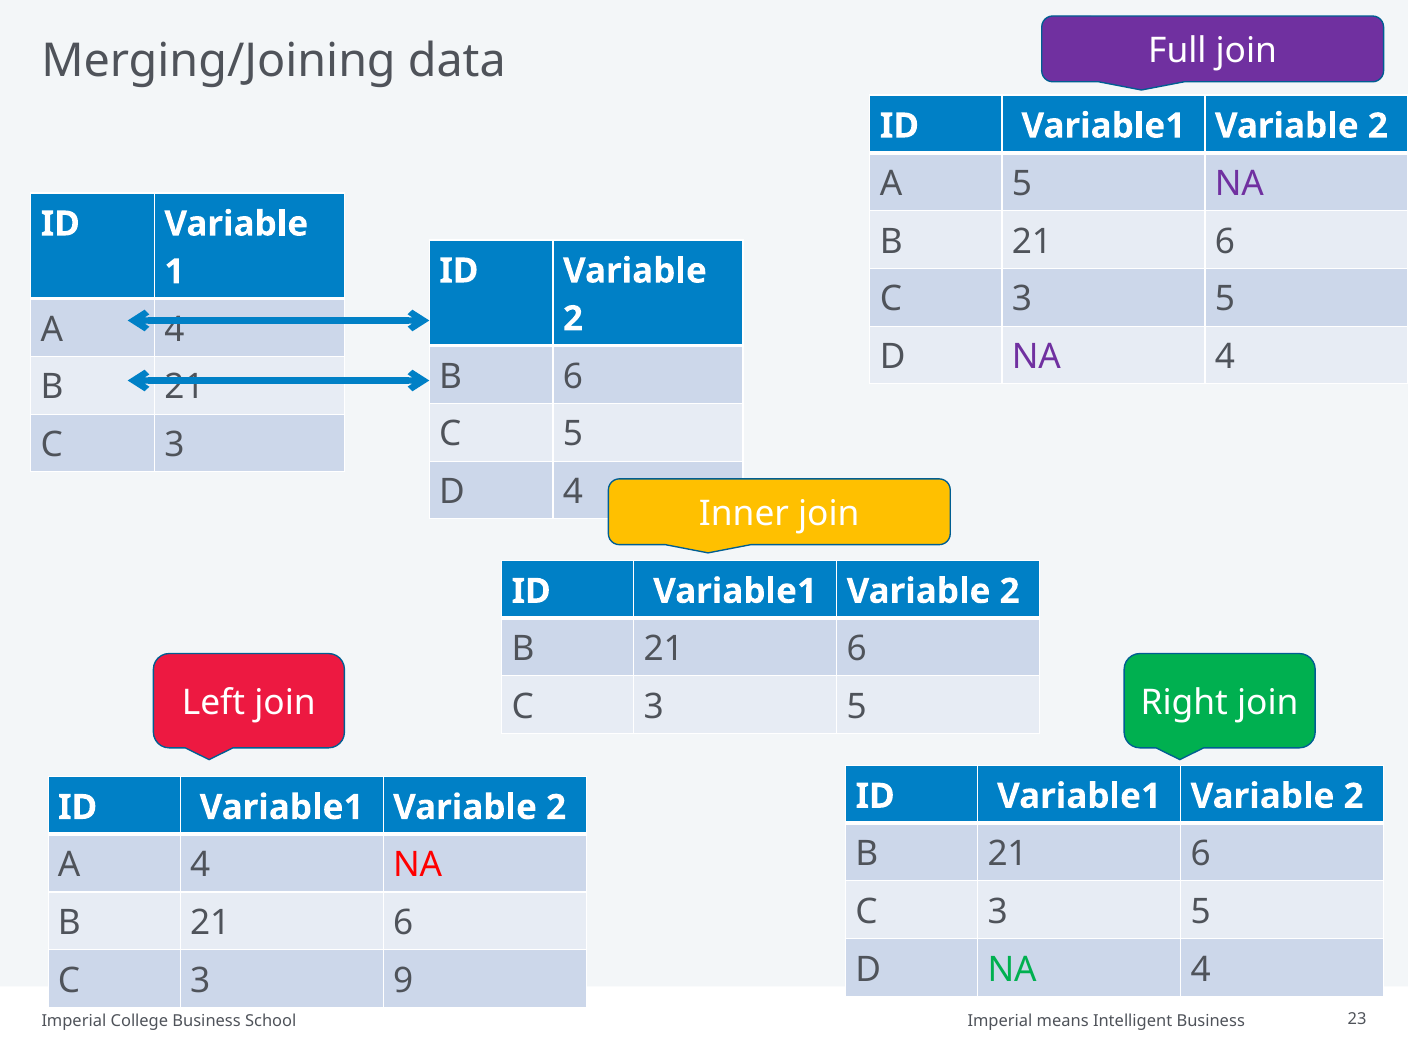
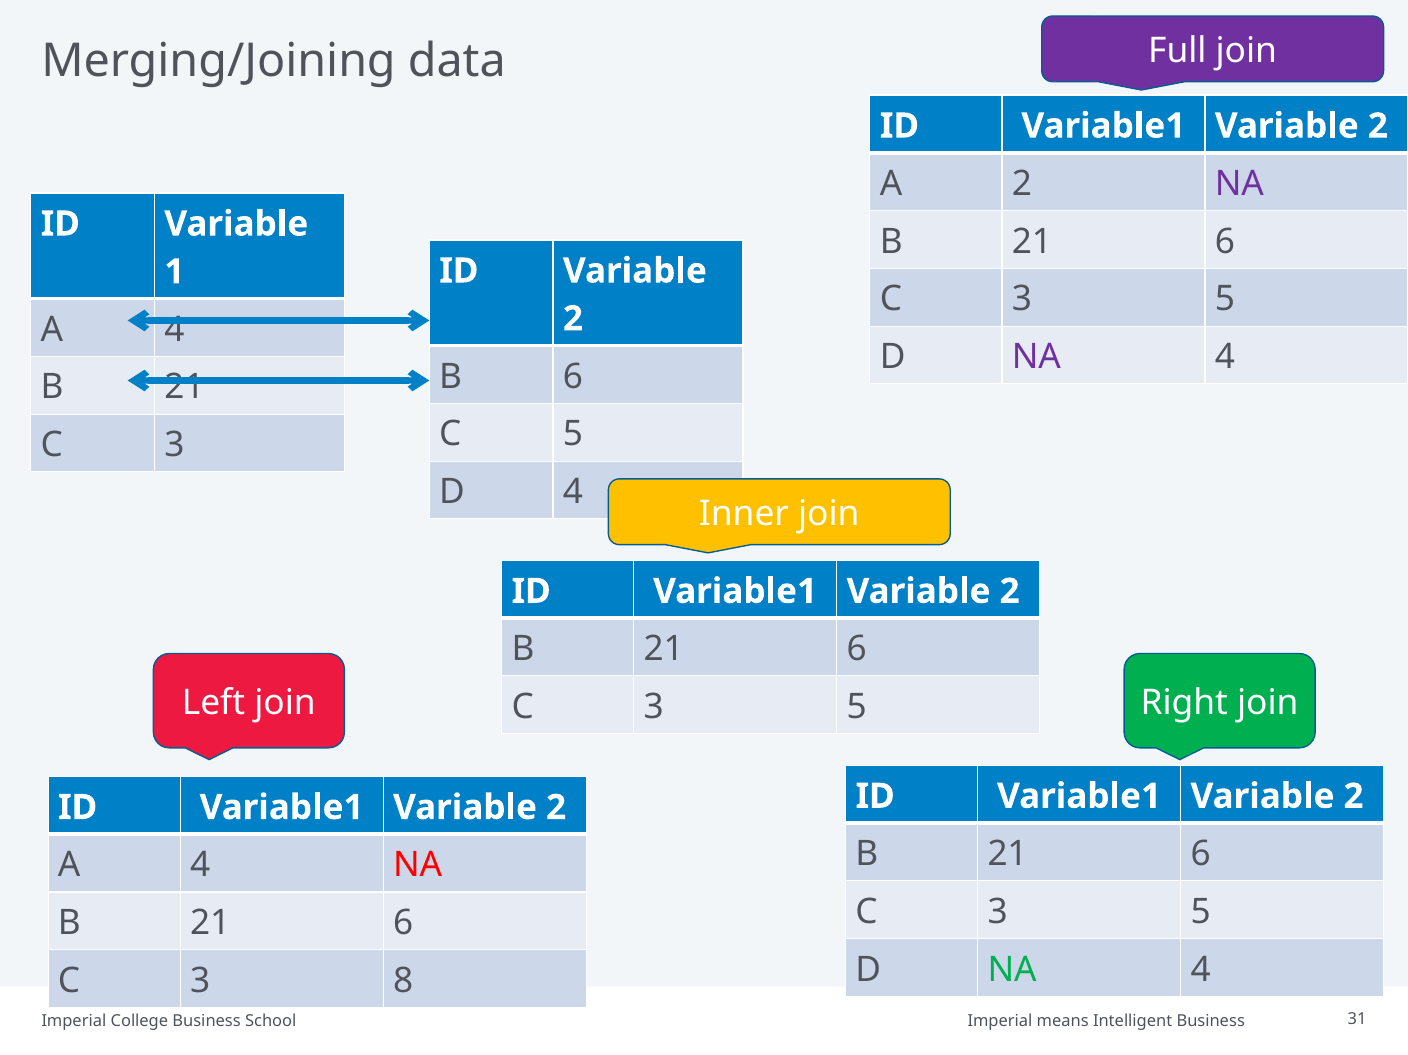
A 5: 5 -> 2
9: 9 -> 8
23: 23 -> 31
